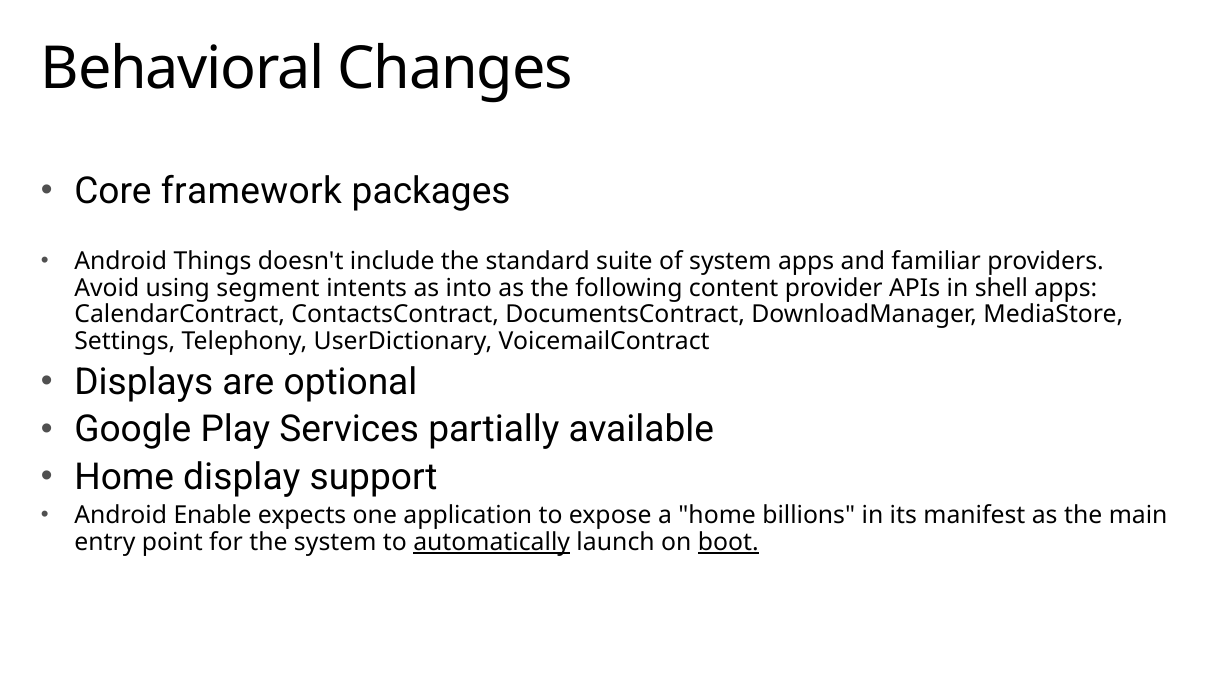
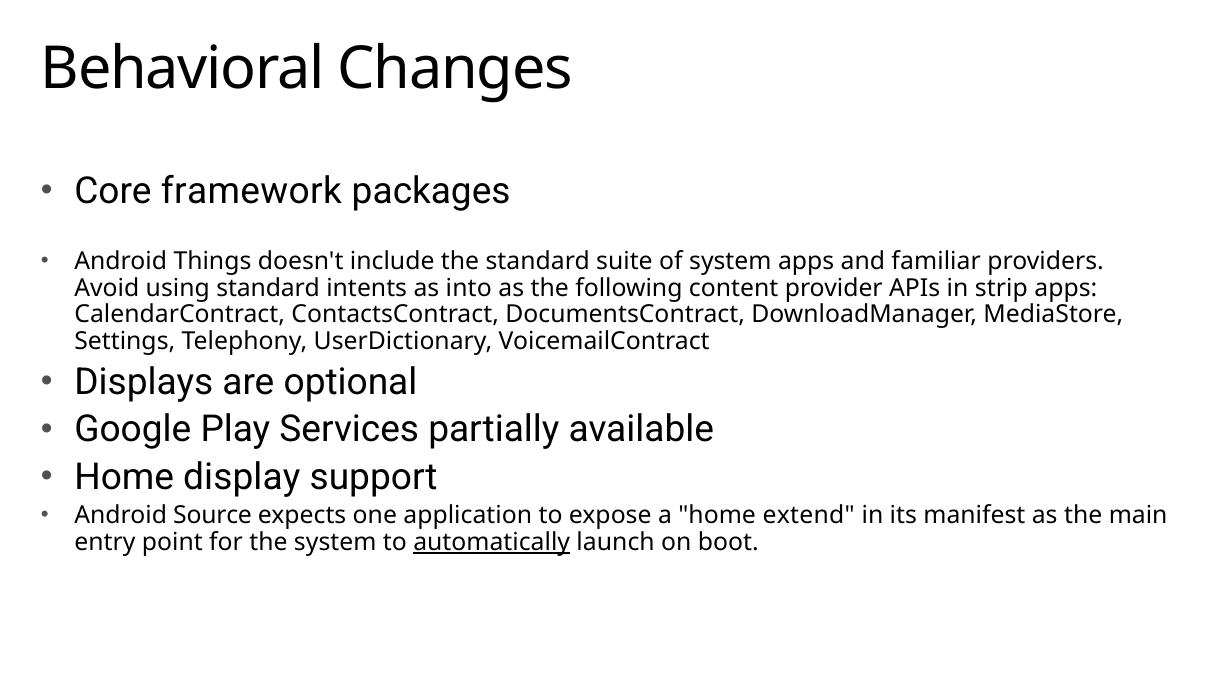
using segment: segment -> standard
shell: shell -> strip
Enable: Enable -> Source
billions: billions -> extend
boot underline: present -> none
